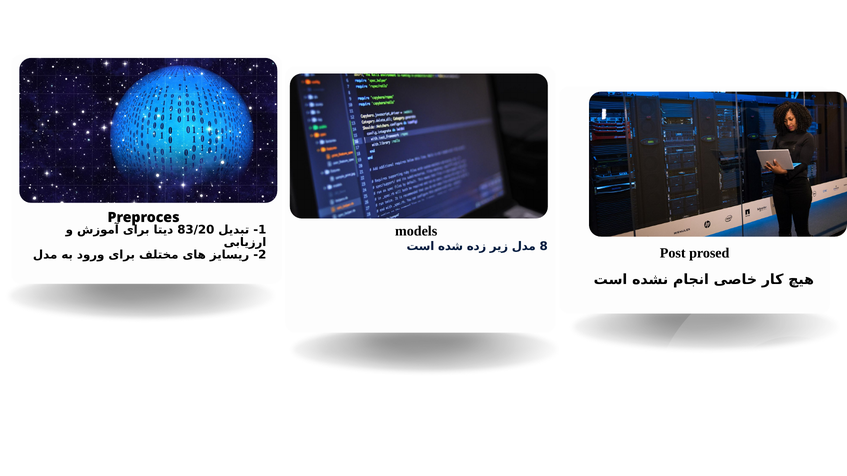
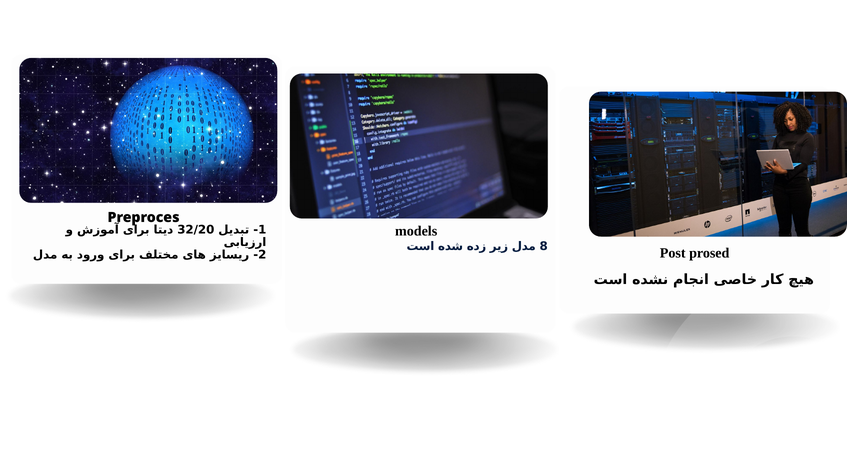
83/20: 83/20 -> 32/20
